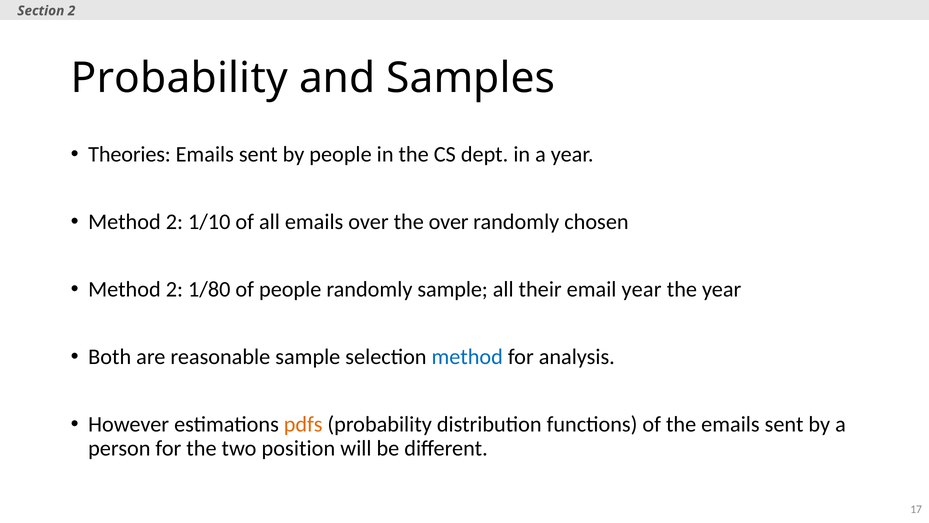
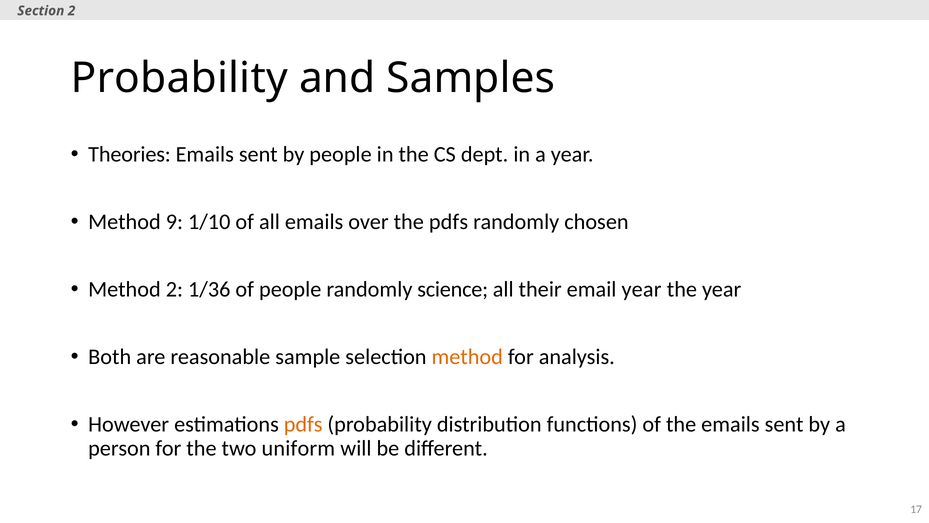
2 at (174, 222): 2 -> 9
the over: over -> pdfs
1/80: 1/80 -> 1/36
randomly sample: sample -> science
method at (467, 357) colour: blue -> orange
position: position -> uniform
